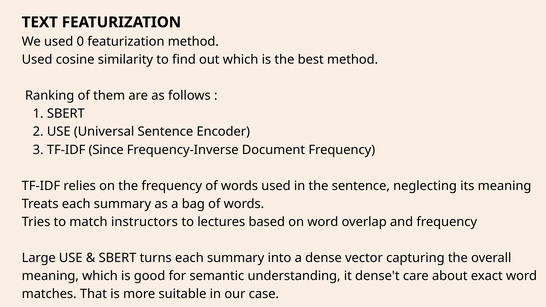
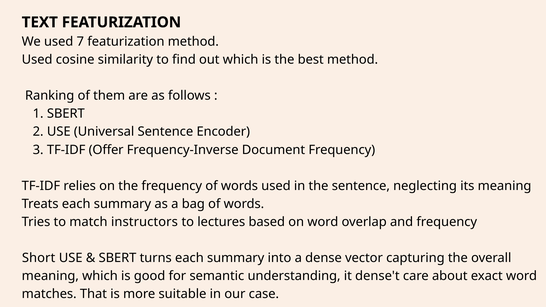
0: 0 -> 7
Since: Since -> Offer
Large: Large -> Short
